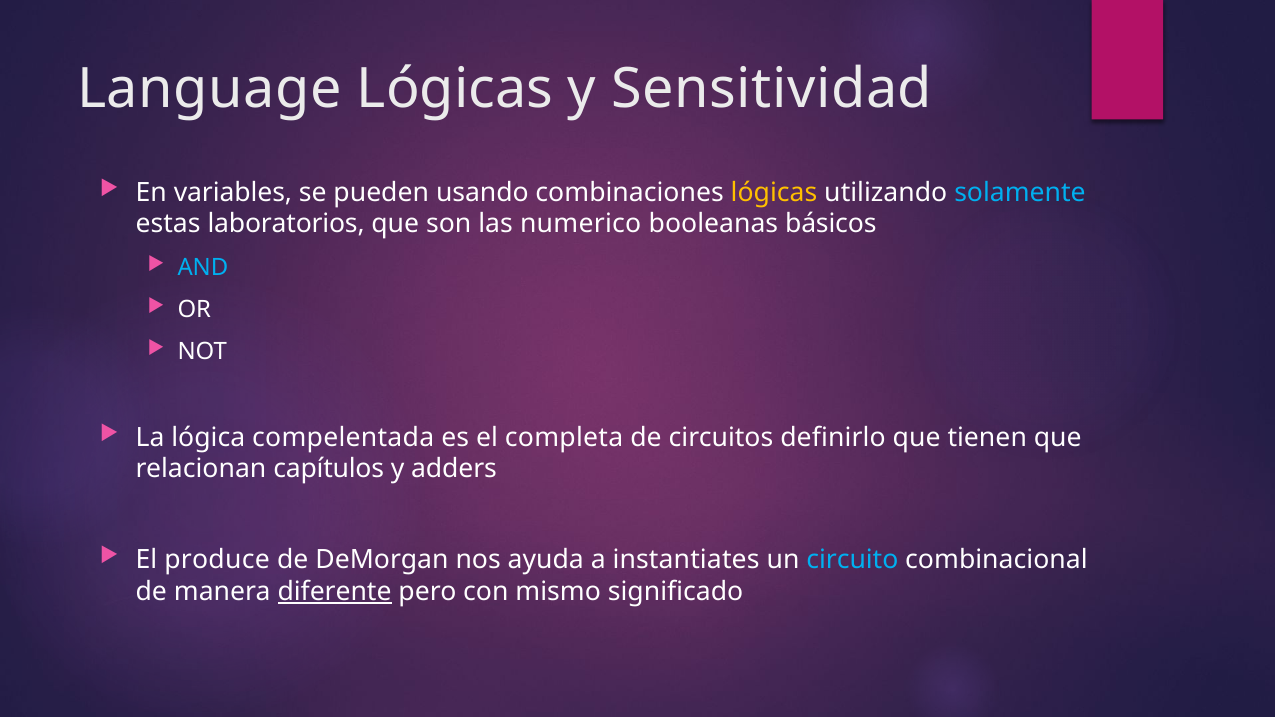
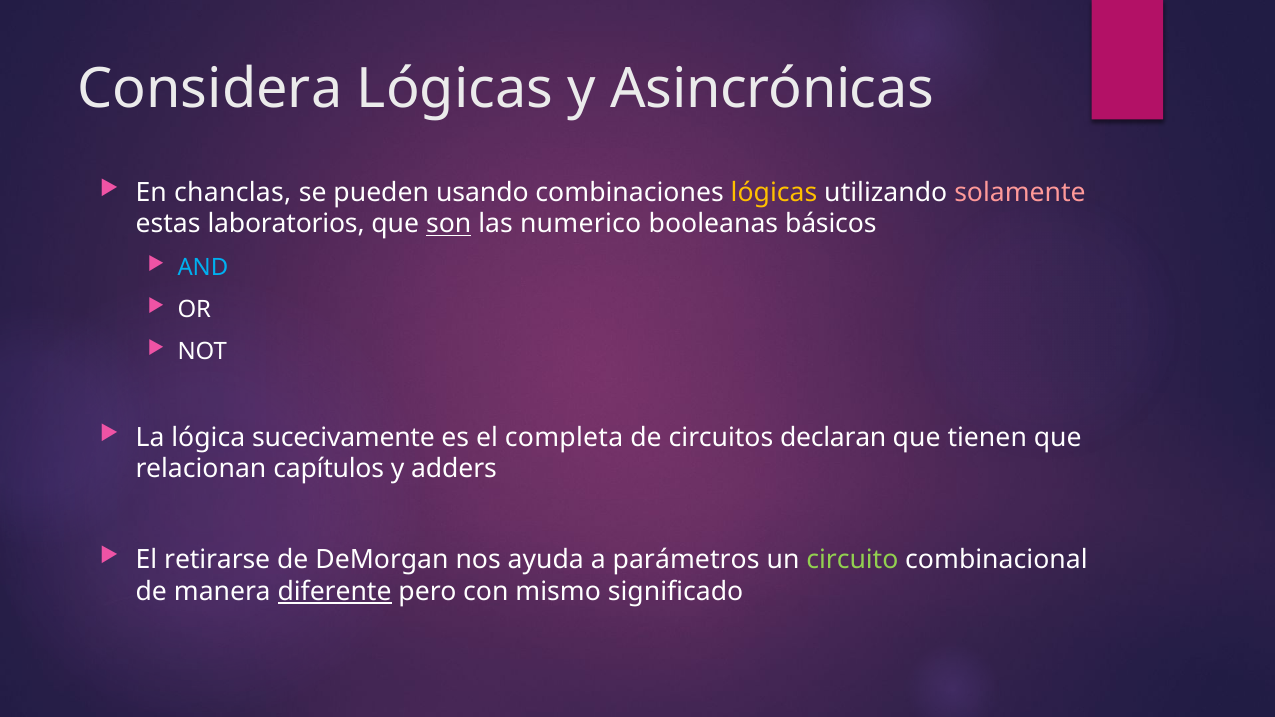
Language: Language -> Considera
Sensitividad: Sensitividad -> Asincrónicas
variables: variables -> chanclas
solamente colour: light blue -> pink
son underline: none -> present
compelentada: compelentada -> sucecivamente
definirlo: definirlo -> declaran
produce: produce -> retirarse
instantiates: instantiates -> parámetros
circuito colour: light blue -> light green
